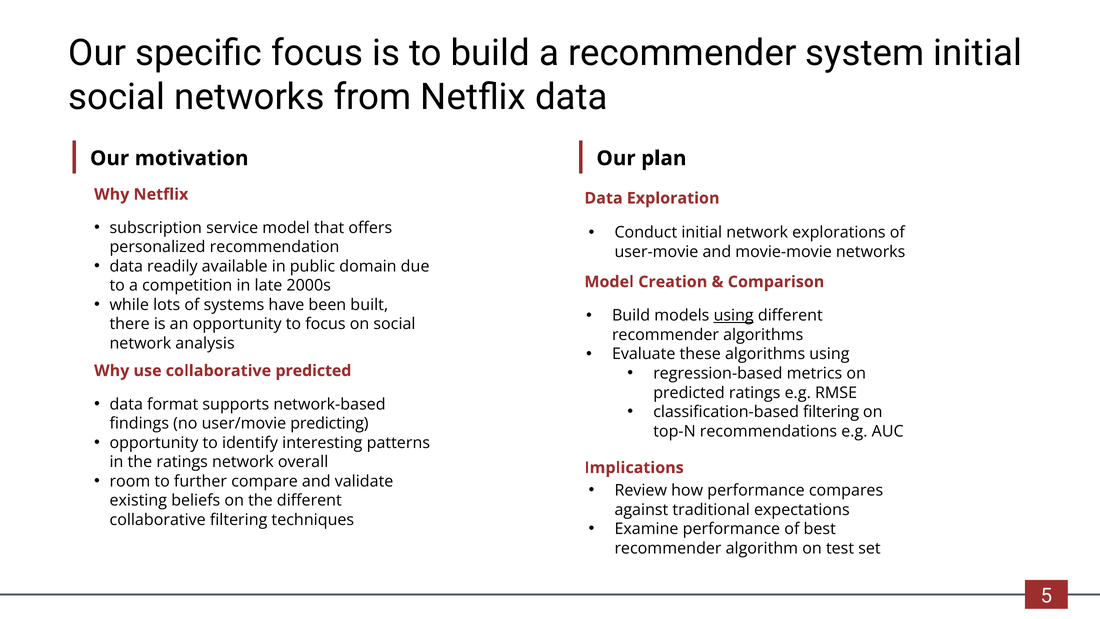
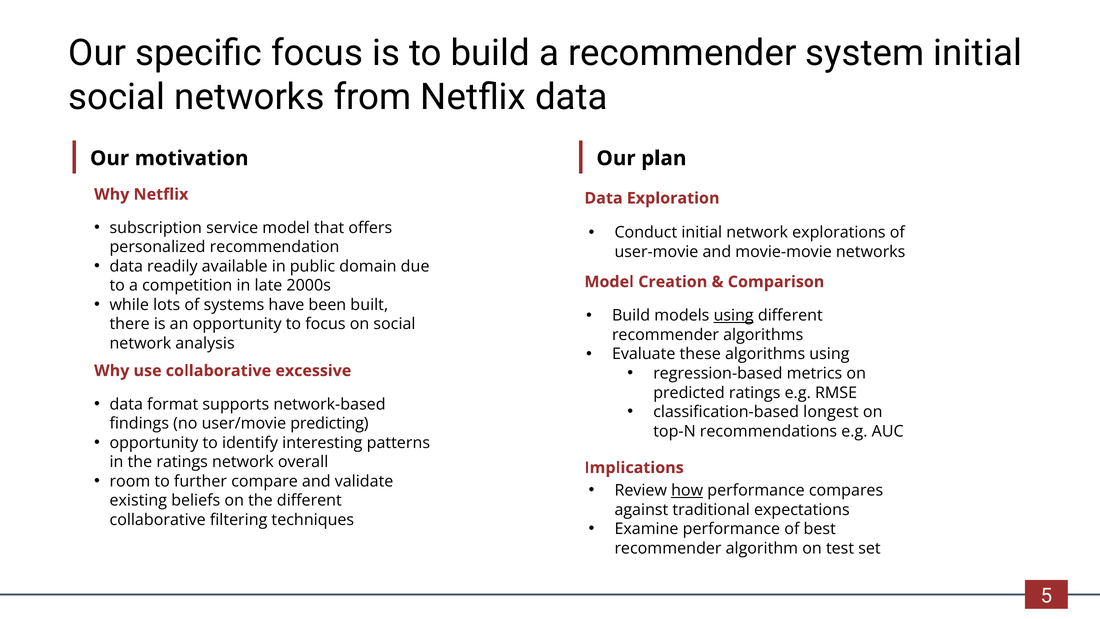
collaborative predicted: predicted -> excessive
classification-based filtering: filtering -> longest
how underline: none -> present
